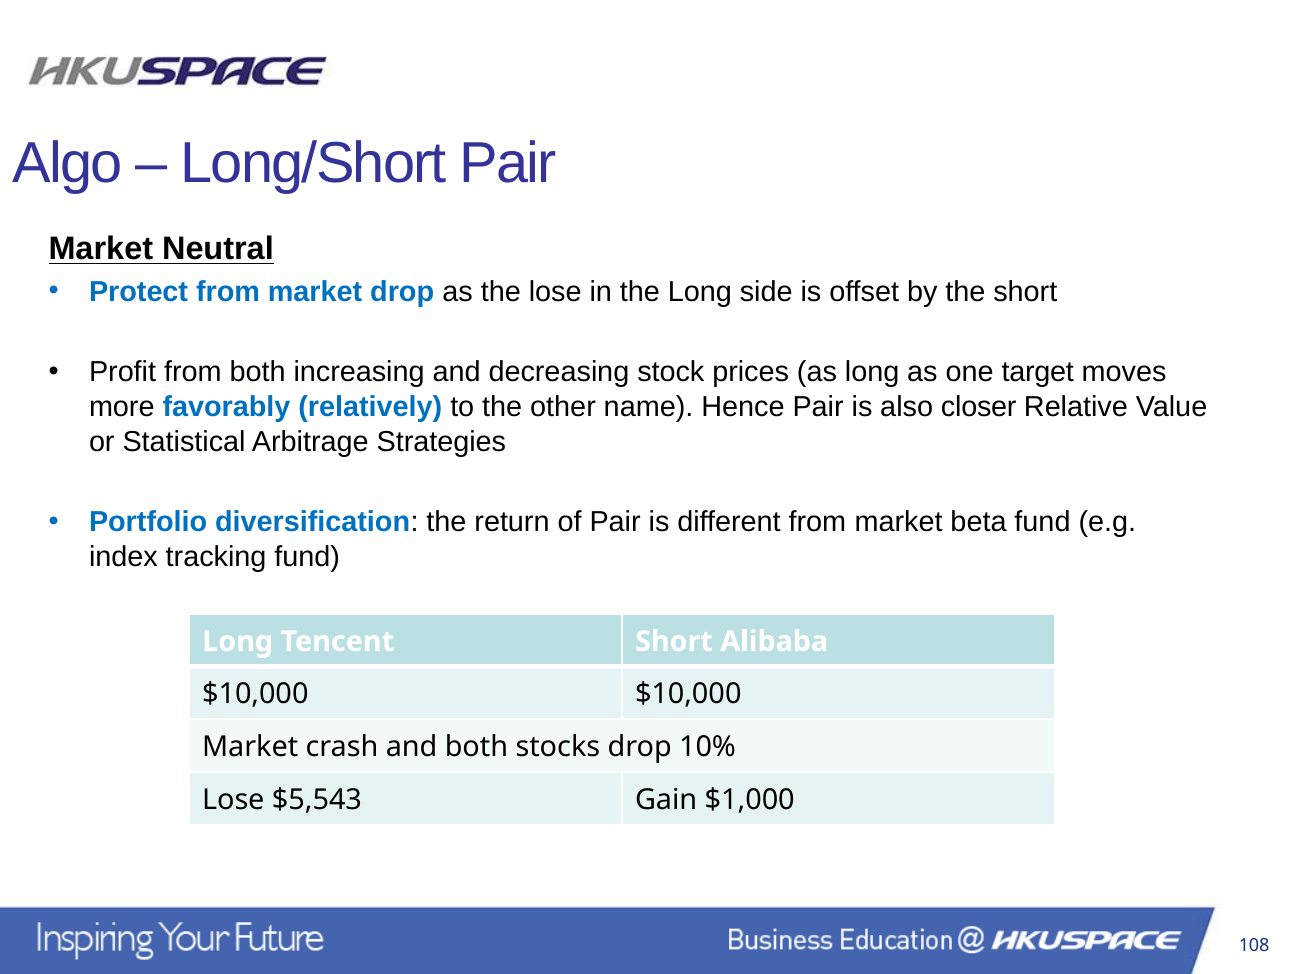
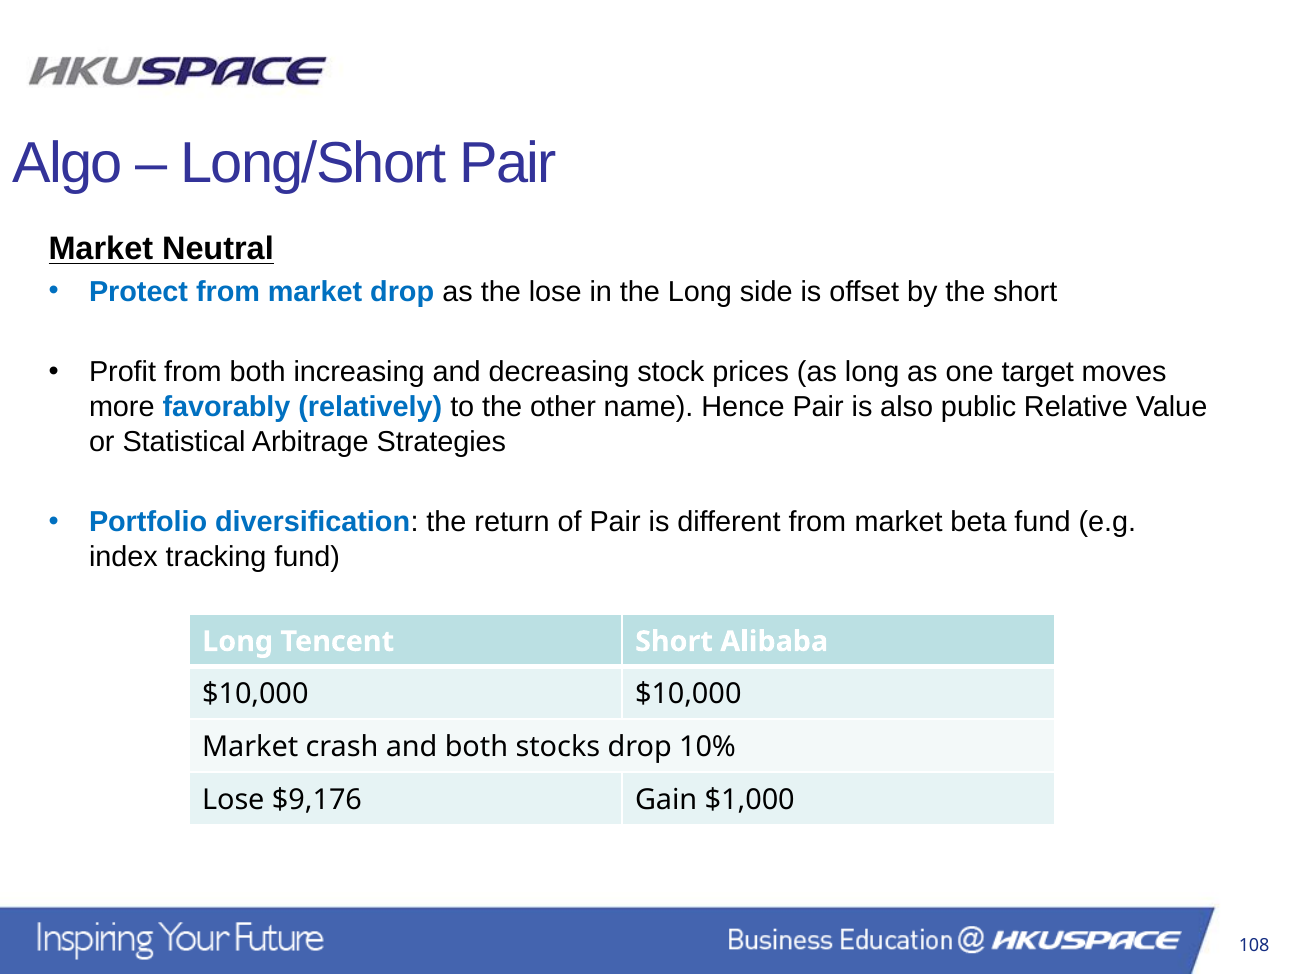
closer: closer -> public
$5,543: $5,543 -> $9,176
